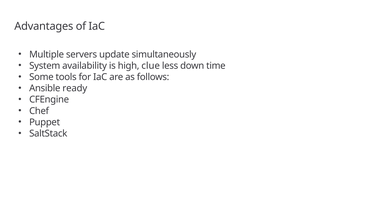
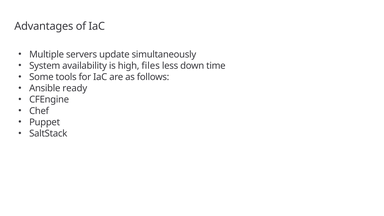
clue: clue -> files
